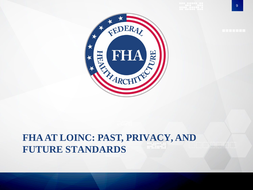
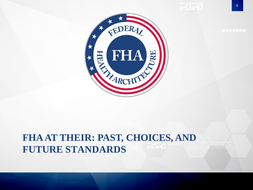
LOINC: LOINC -> THEIR
PRIVACY: PRIVACY -> CHOICES
